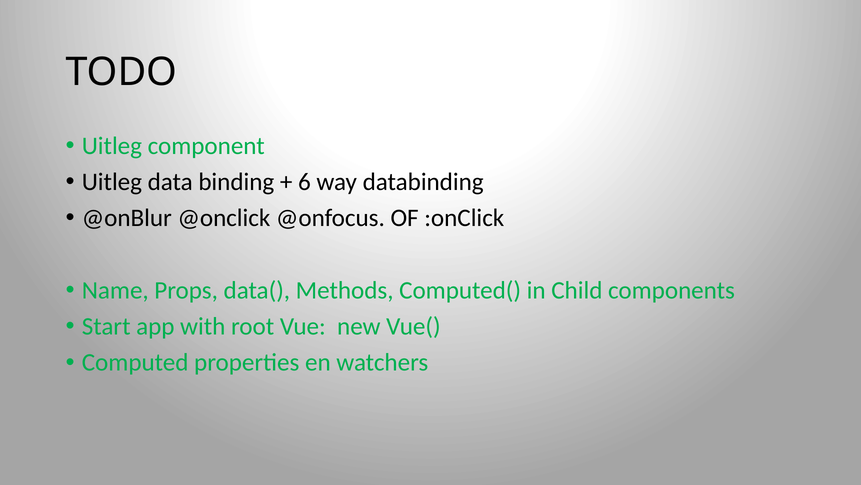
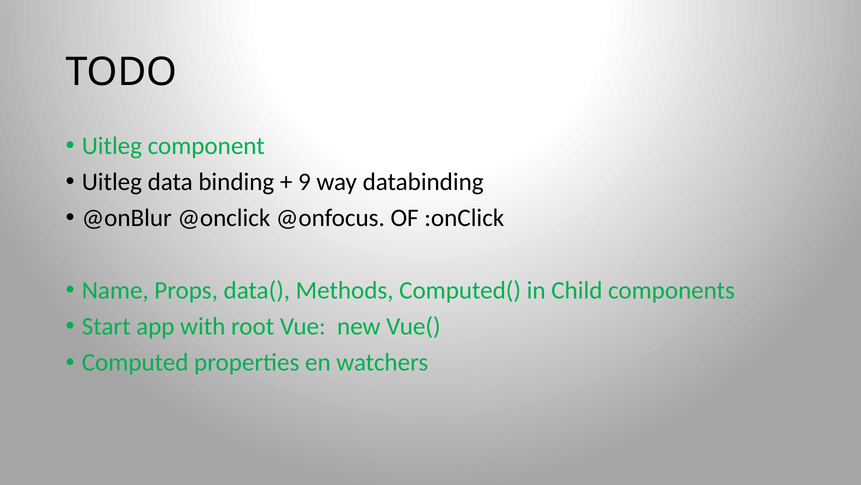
6: 6 -> 9
